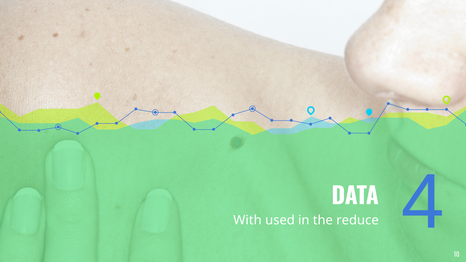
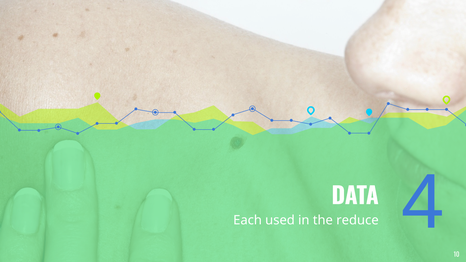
With: With -> Each
